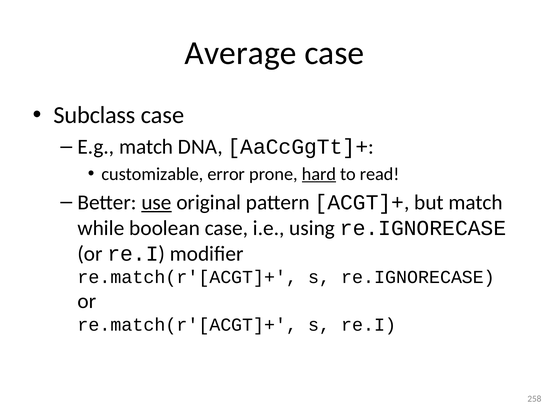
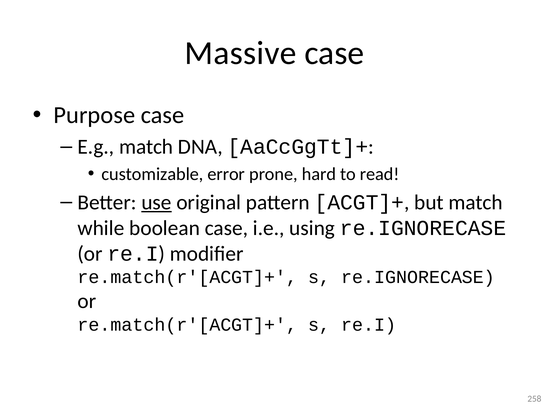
Average: Average -> Massive
Subclass: Subclass -> Purpose
hard underline: present -> none
